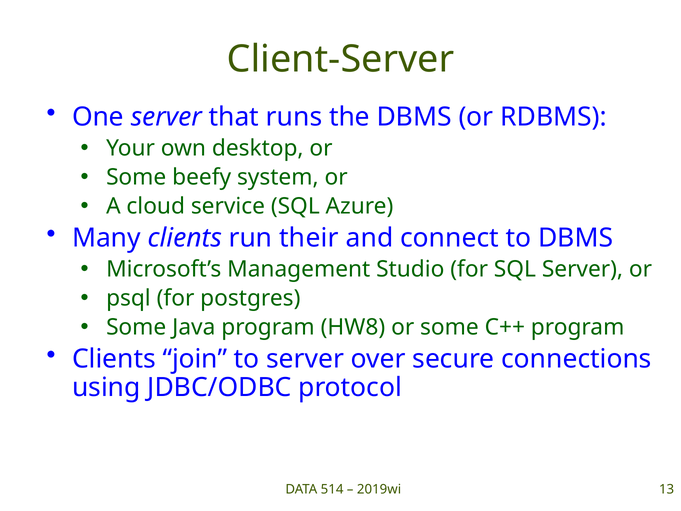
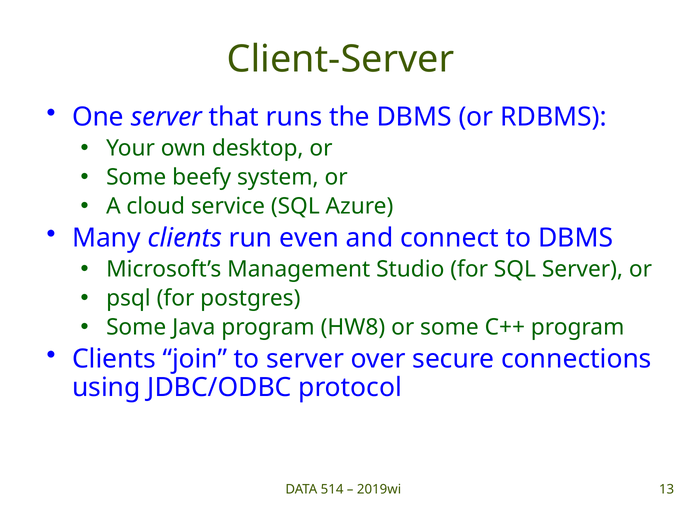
their: their -> even
